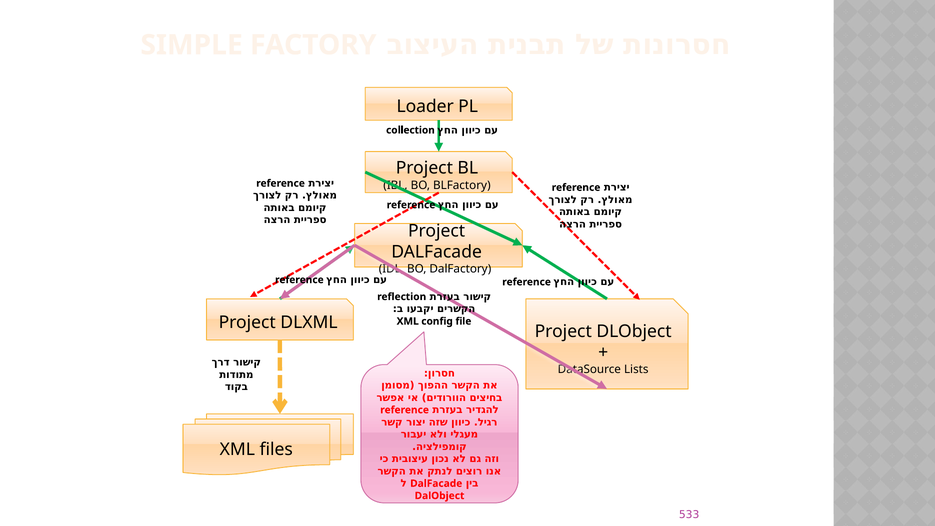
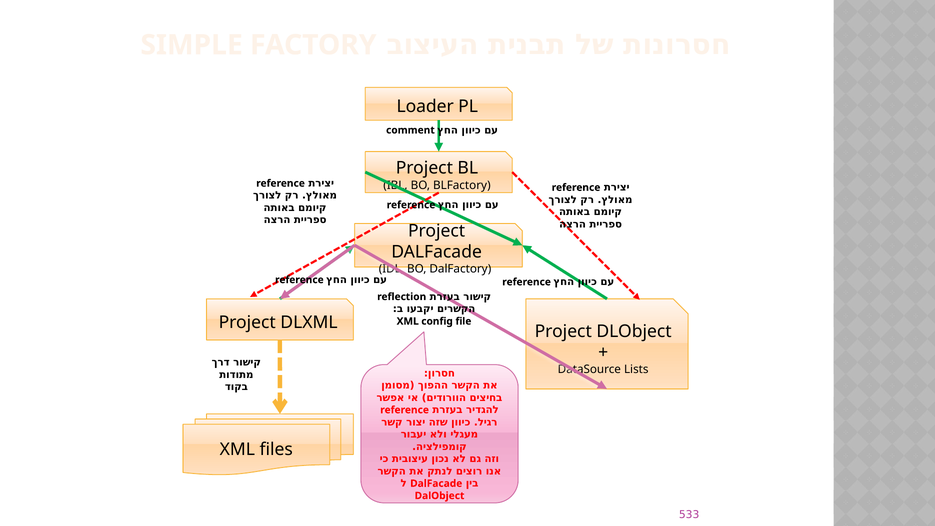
collection: collection -> comment
